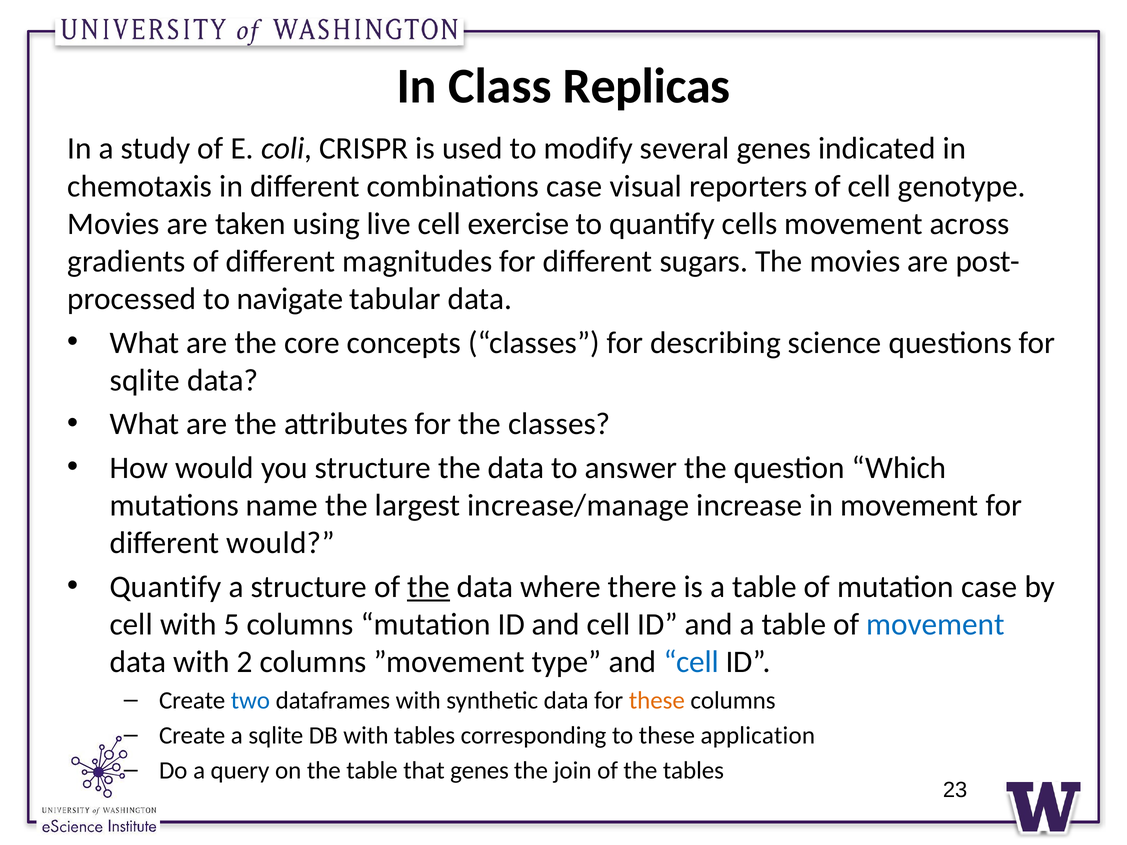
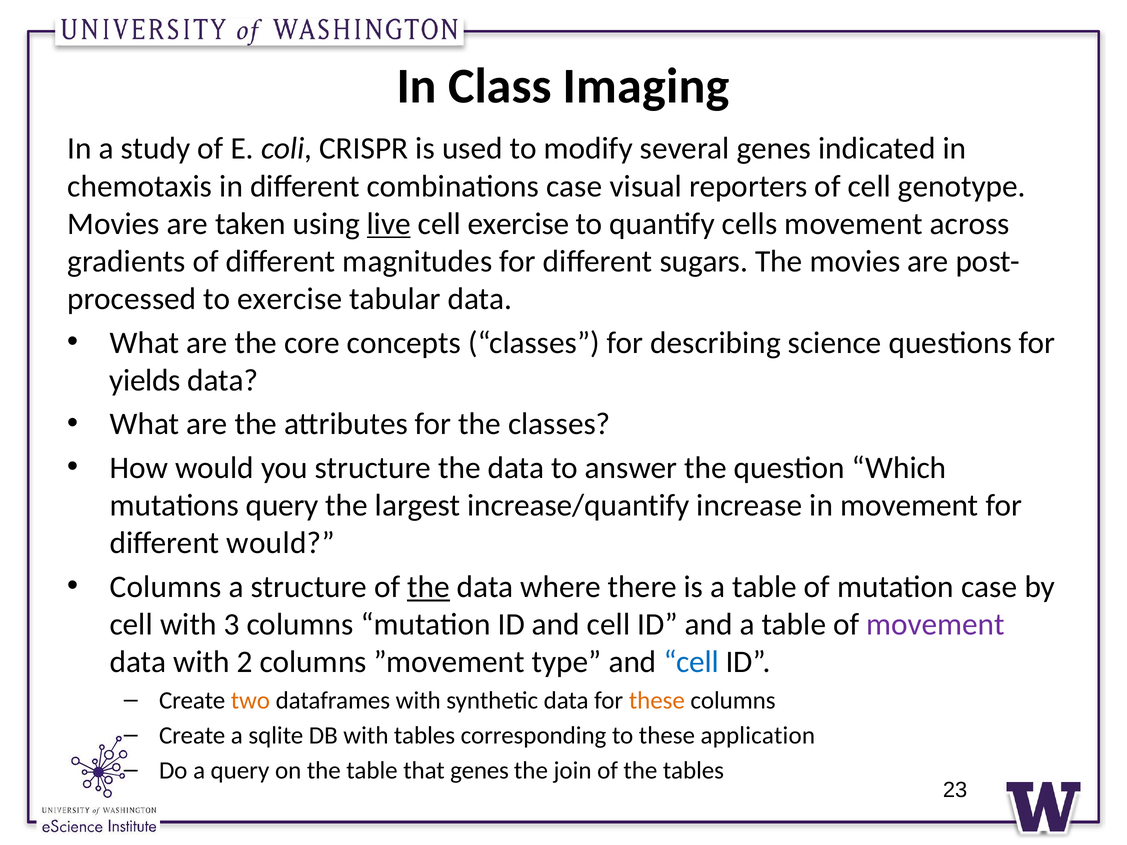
Replicas: Replicas -> Imaging
live underline: none -> present
to navigate: navigate -> exercise
sqlite at (145, 380): sqlite -> yields
mutations name: name -> query
increase/manage: increase/manage -> increase/quantify
Quantify at (166, 587): Quantify -> Columns
5: 5 -> 3
movement at (936, 625) colour: blue -> purple
two colour: blue -> orange
